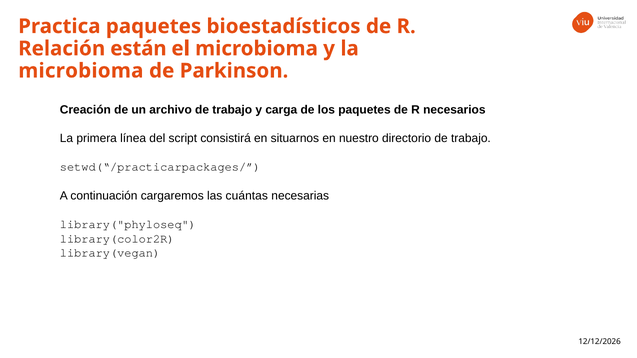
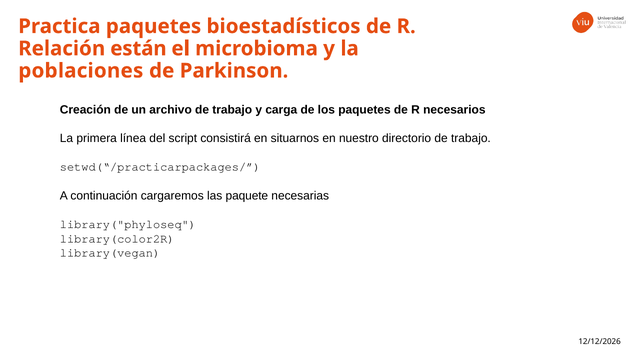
microbioma at (81, 71): microbioma -> poblaciones
cuántas: cuántas -> paquete
